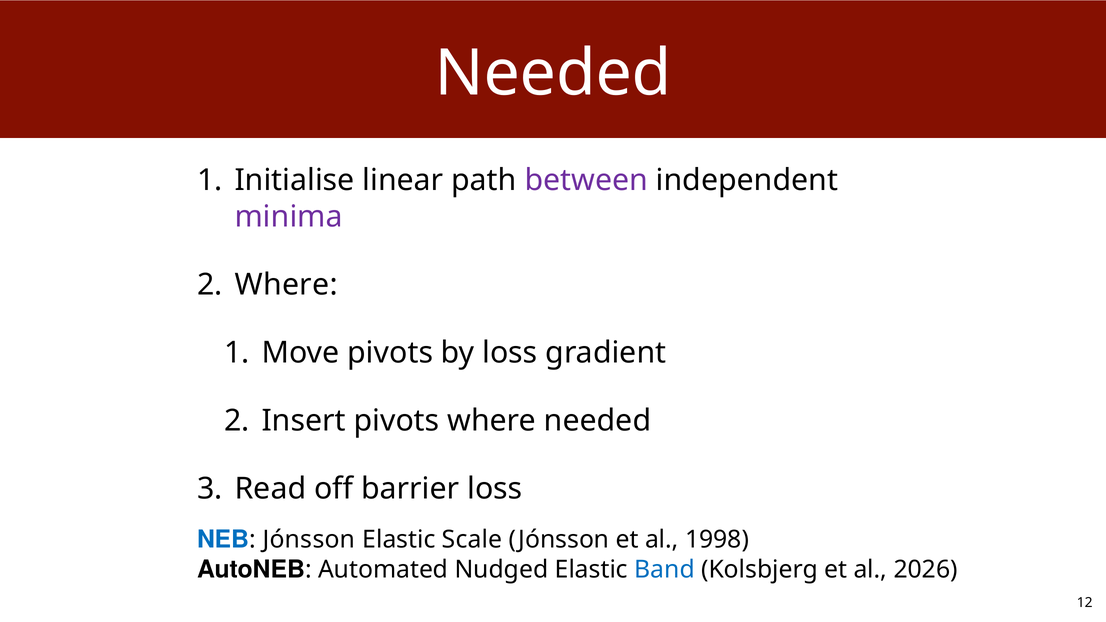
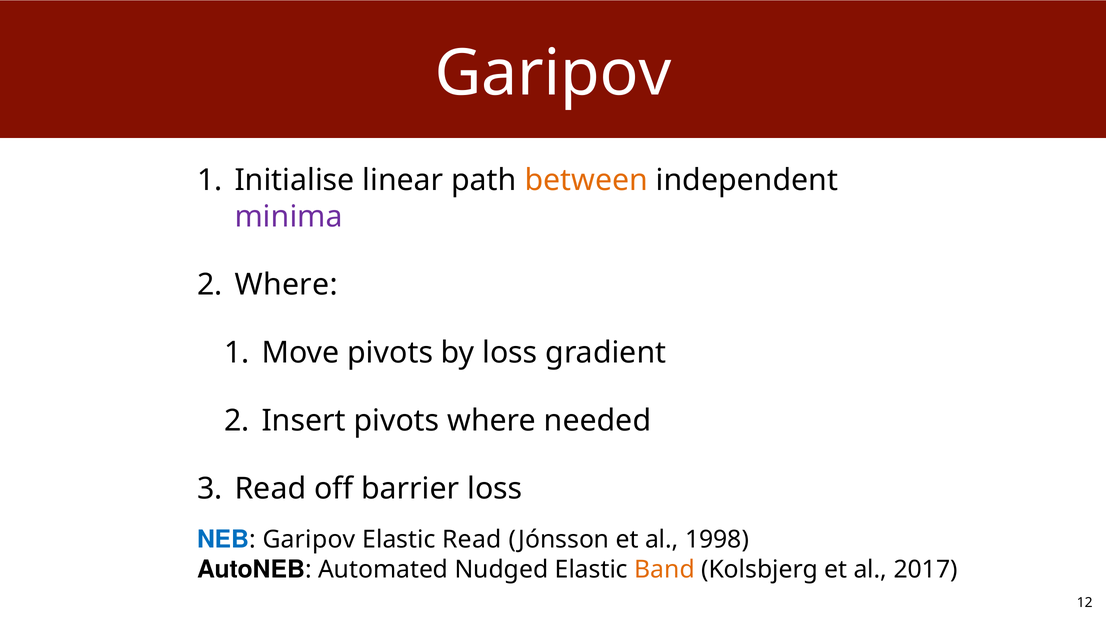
Needed at (553, 74): Needed -> Garipov
between colour: purple -> orange
Jónsson at (309, 540): Jónsson -> Garipov
Elastic Scale: Scale -> Read
Band colour: blue -> orange
2026: 2026 -> 2017
